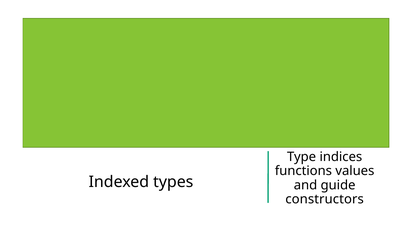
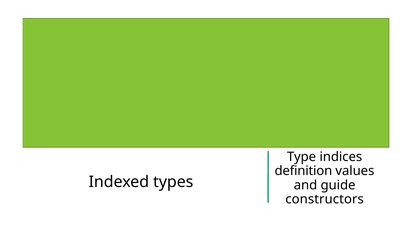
functions: functions -> definition
